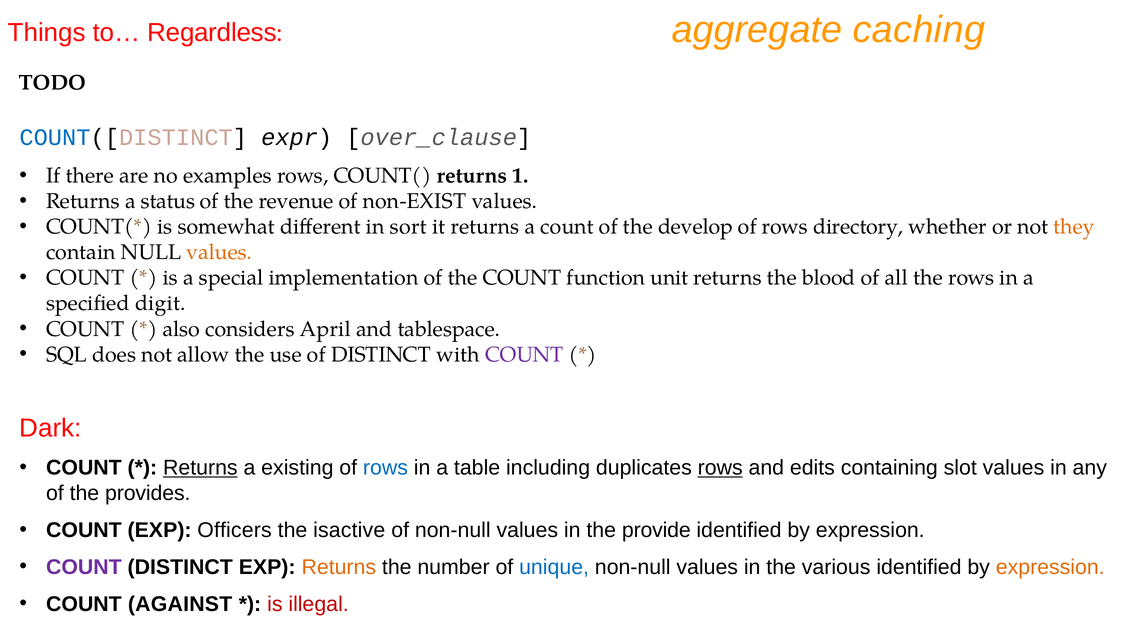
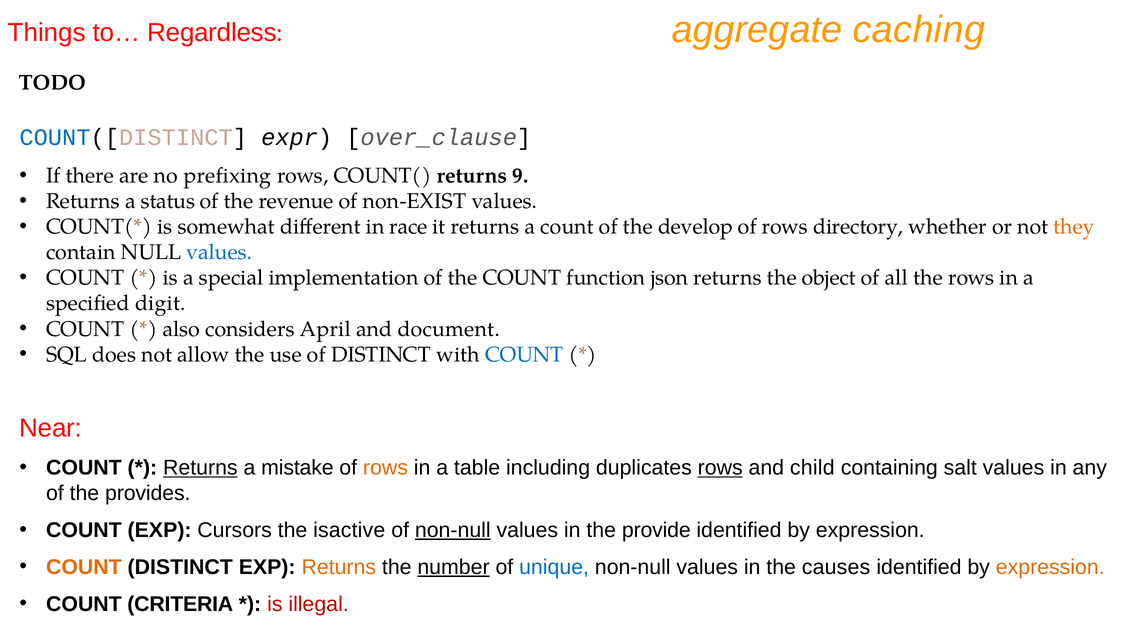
examples: examples -> prefixing
1: 1 -> 9
sort: sort -> race
values at (219, 252) colour: orange -> blue
unit: unit -> json
blood: blood -> object
tablespace: tablespace -> document
COUNT at (524, 355) colour: purple -> blue
Dark: Dark -> Near
existing: existing -> mistake
rows at (385, 468) colour: blue -> orange
edits: edits -> child
slot: slot -> salt
Officers: Officers -> Cursors
non-null at (453, 530) underline: none -> present
COUNT at (84, 567) colour: purple -> orange
number underline: none -> present
various: various -> causes
AGAINST: AGAINST -> CRITERIA
